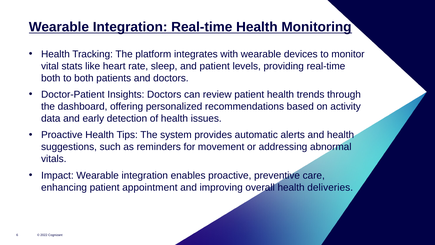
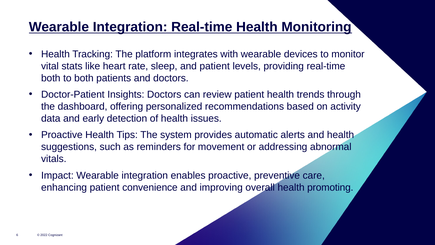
appointment: appointment -> convenience
deliveries: deliveries -> promoting
